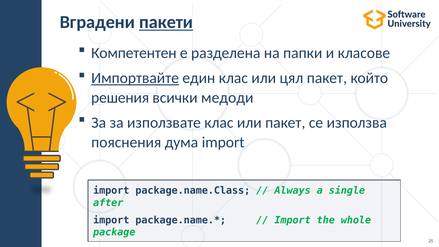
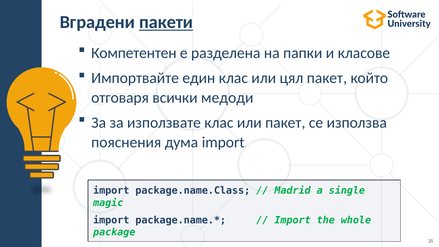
Импортвайте underline: present -> none
решения: решения -> отговаря
Always: Always -> Madrid
after: after -> magic
